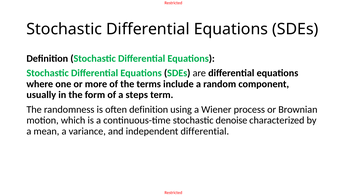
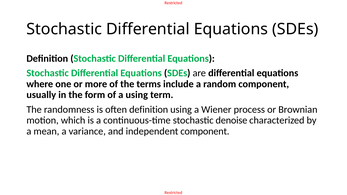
a steps: steps -> using
independent differential: differential -> component
